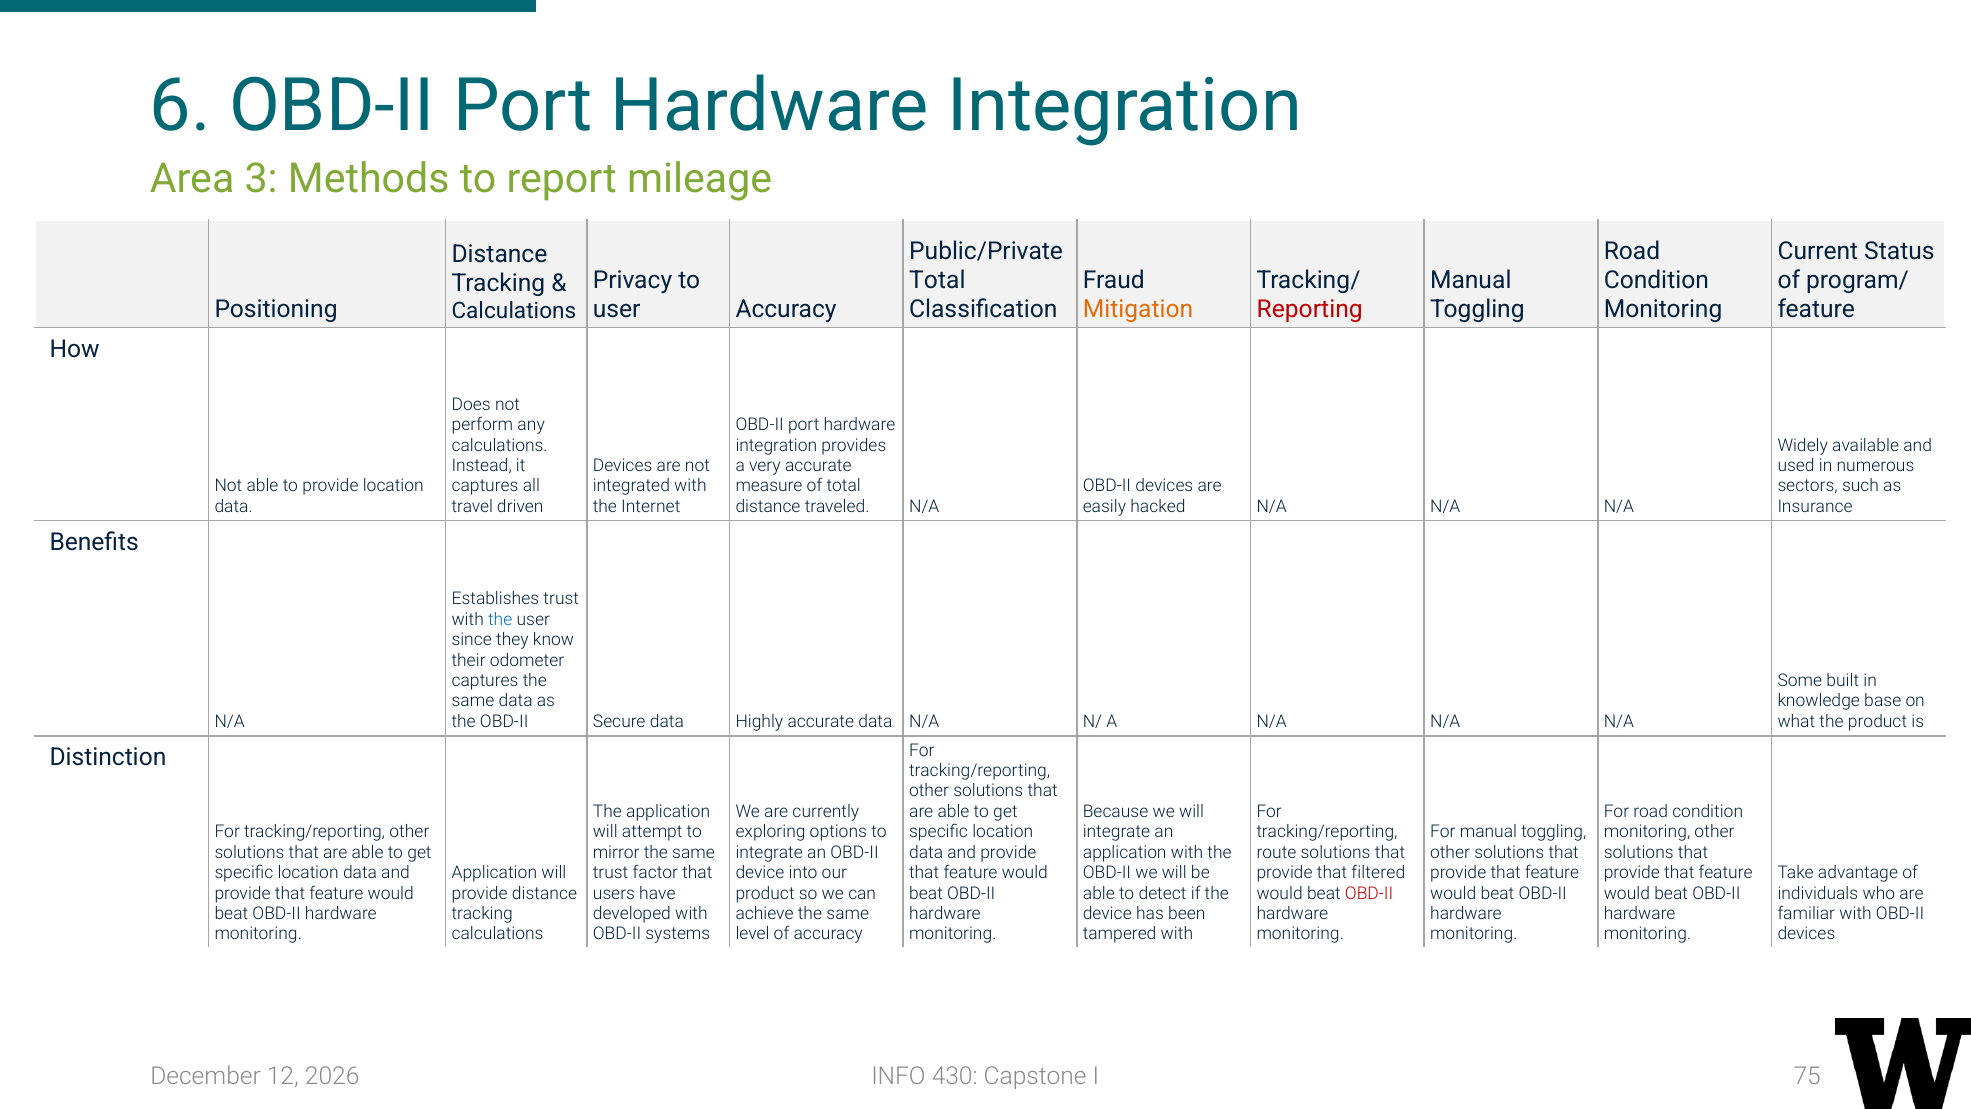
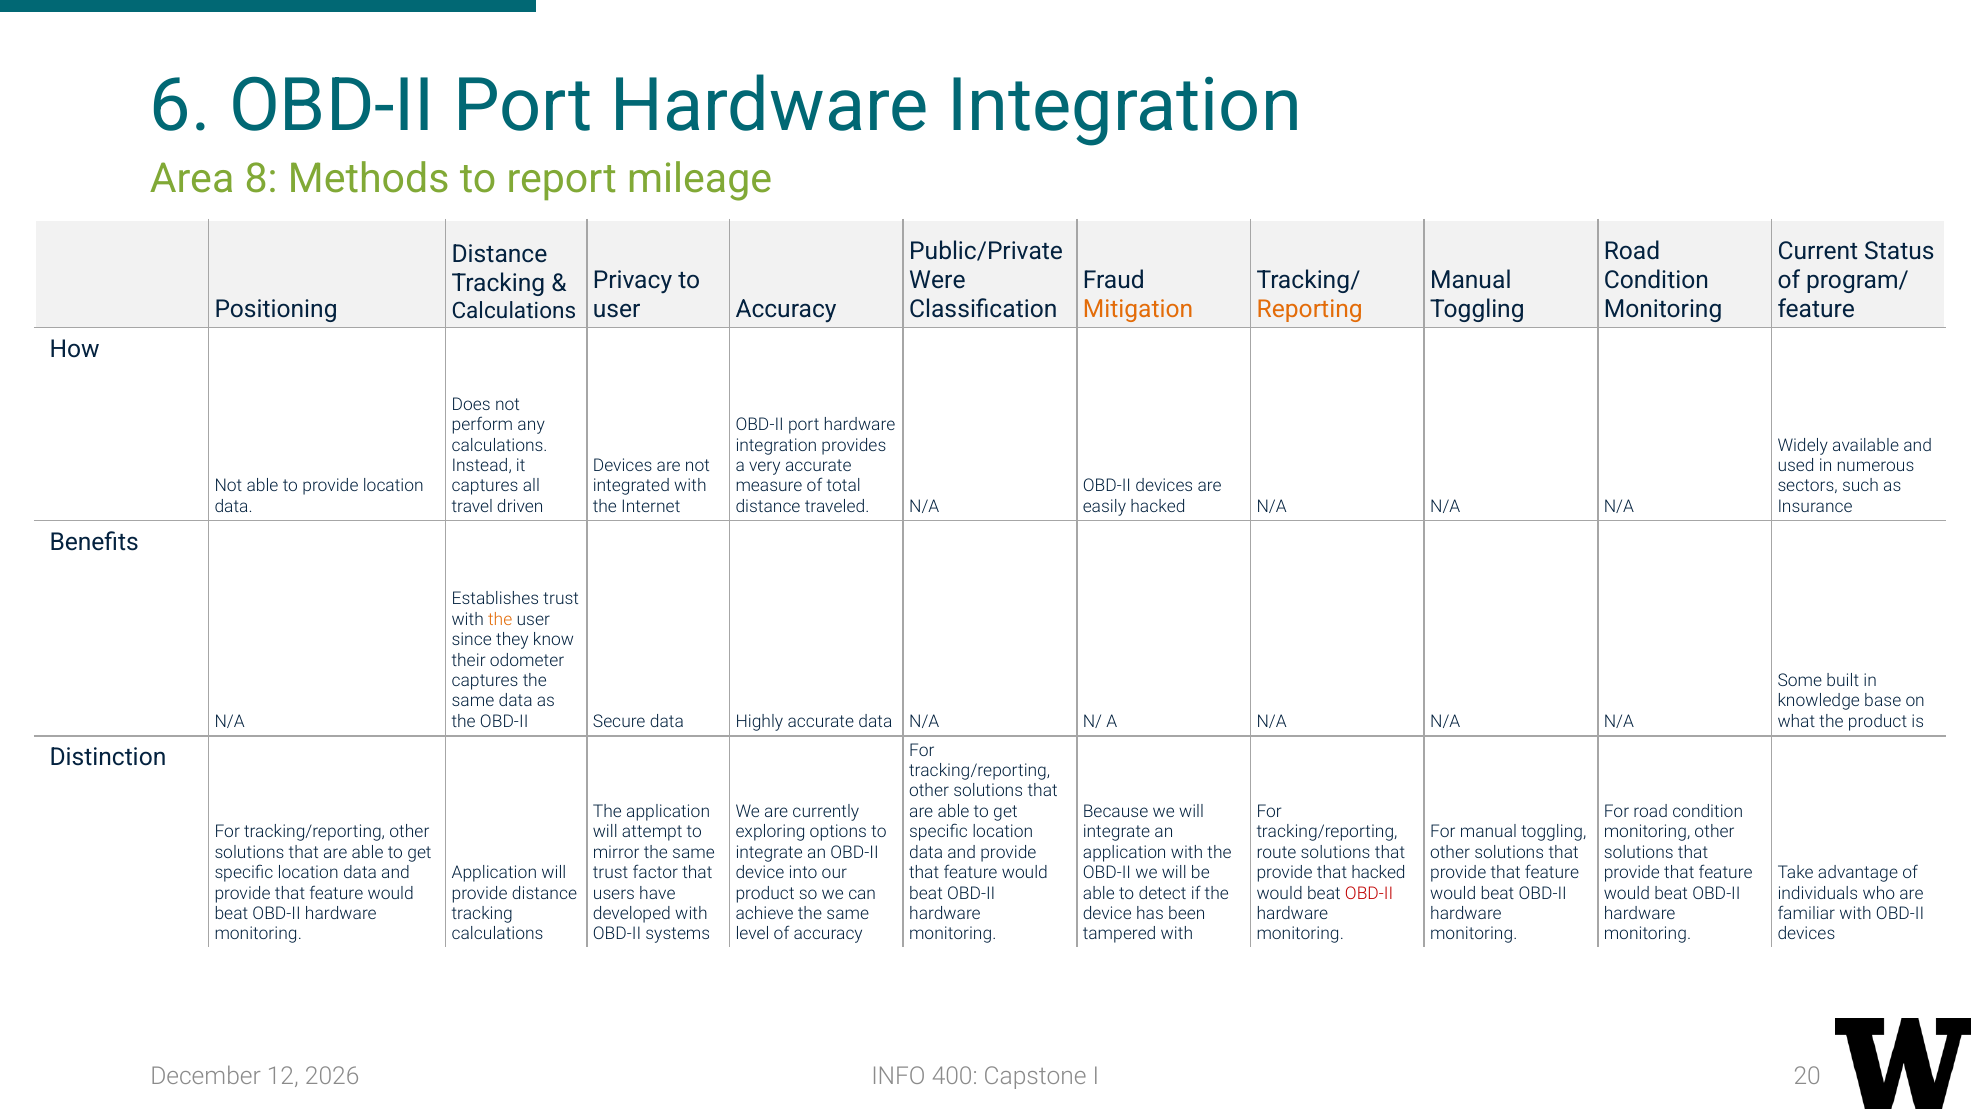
3: 3 -> 8
Total at (937, 280): Total -> Were
Reporting colour: red -> orange
the at (500, 619) colour: blue -> orange
that filtered: filtered -> hacked
430: 430 -> 400
75: 75 -> 20
